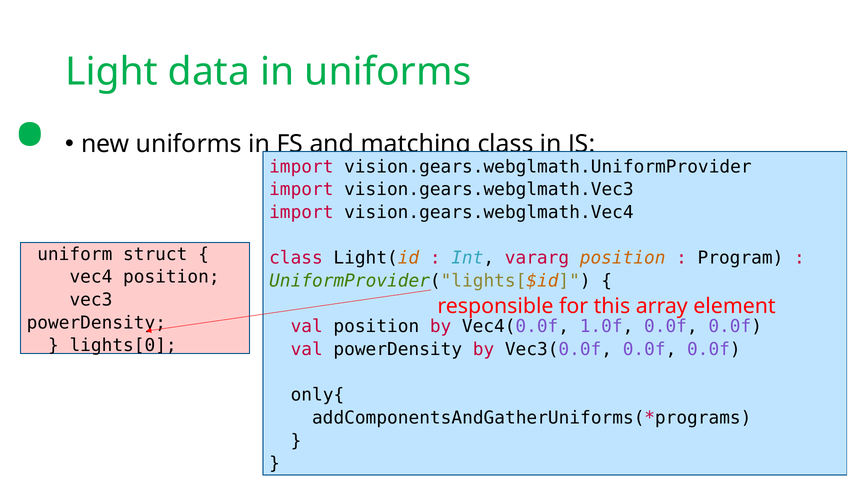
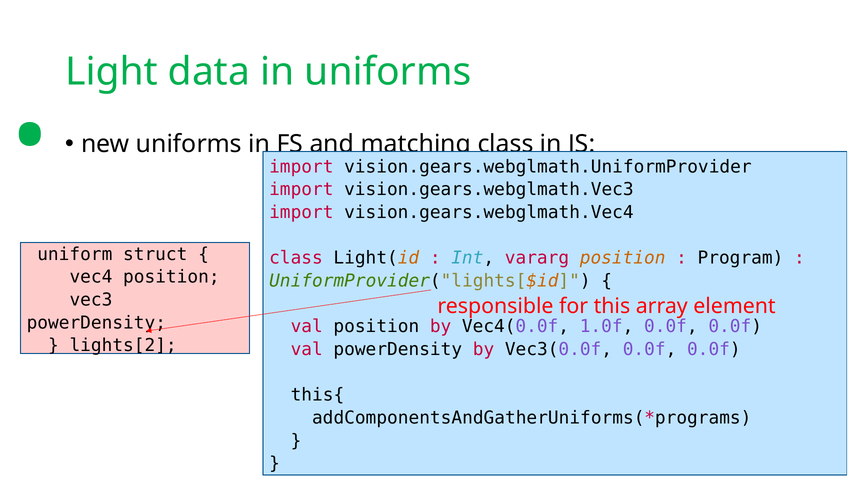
lights[0: lights[0 -> lights[2
only{: only{ -> this{
